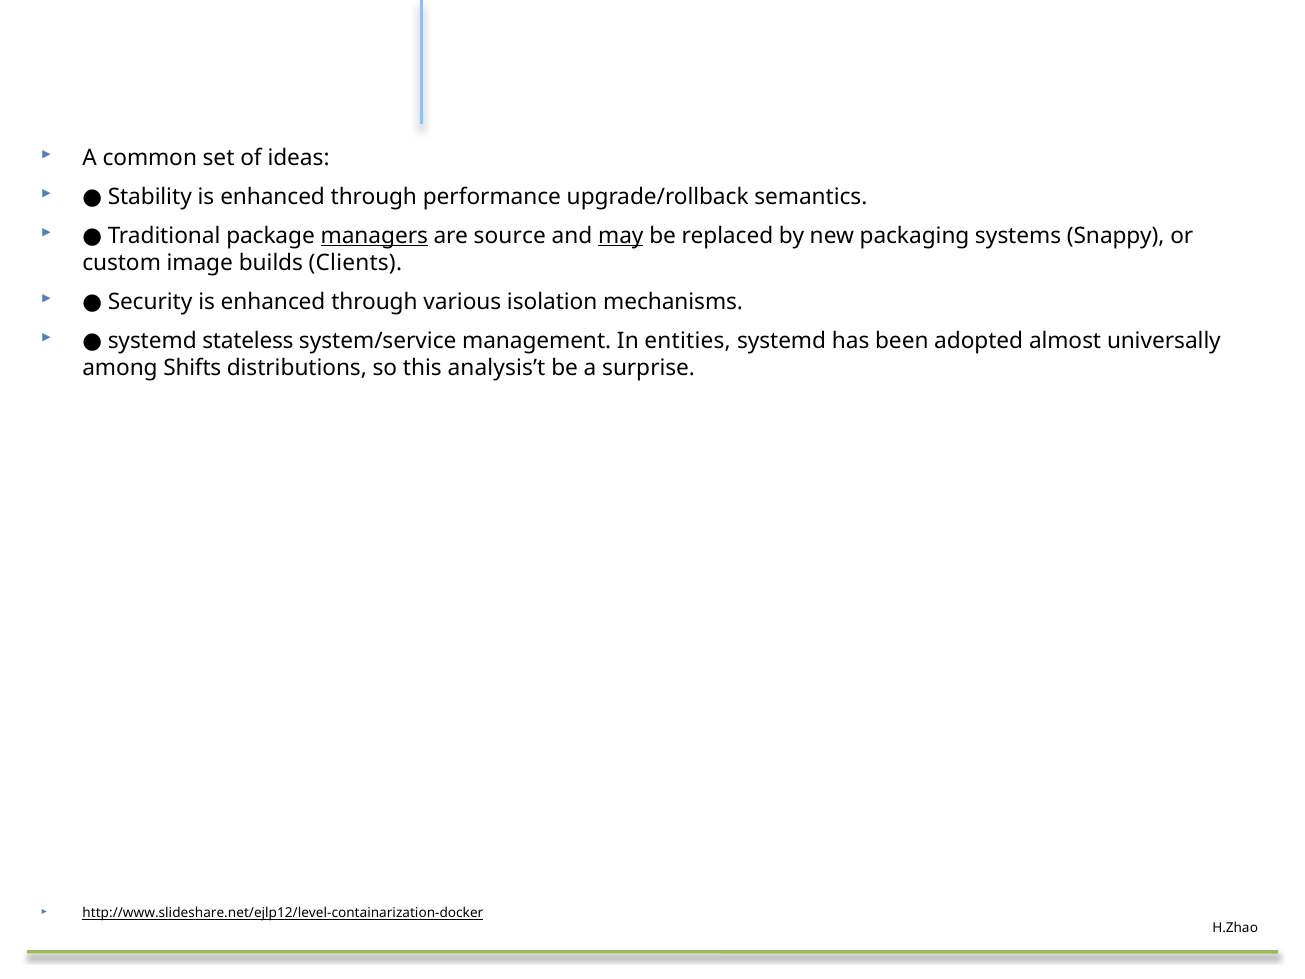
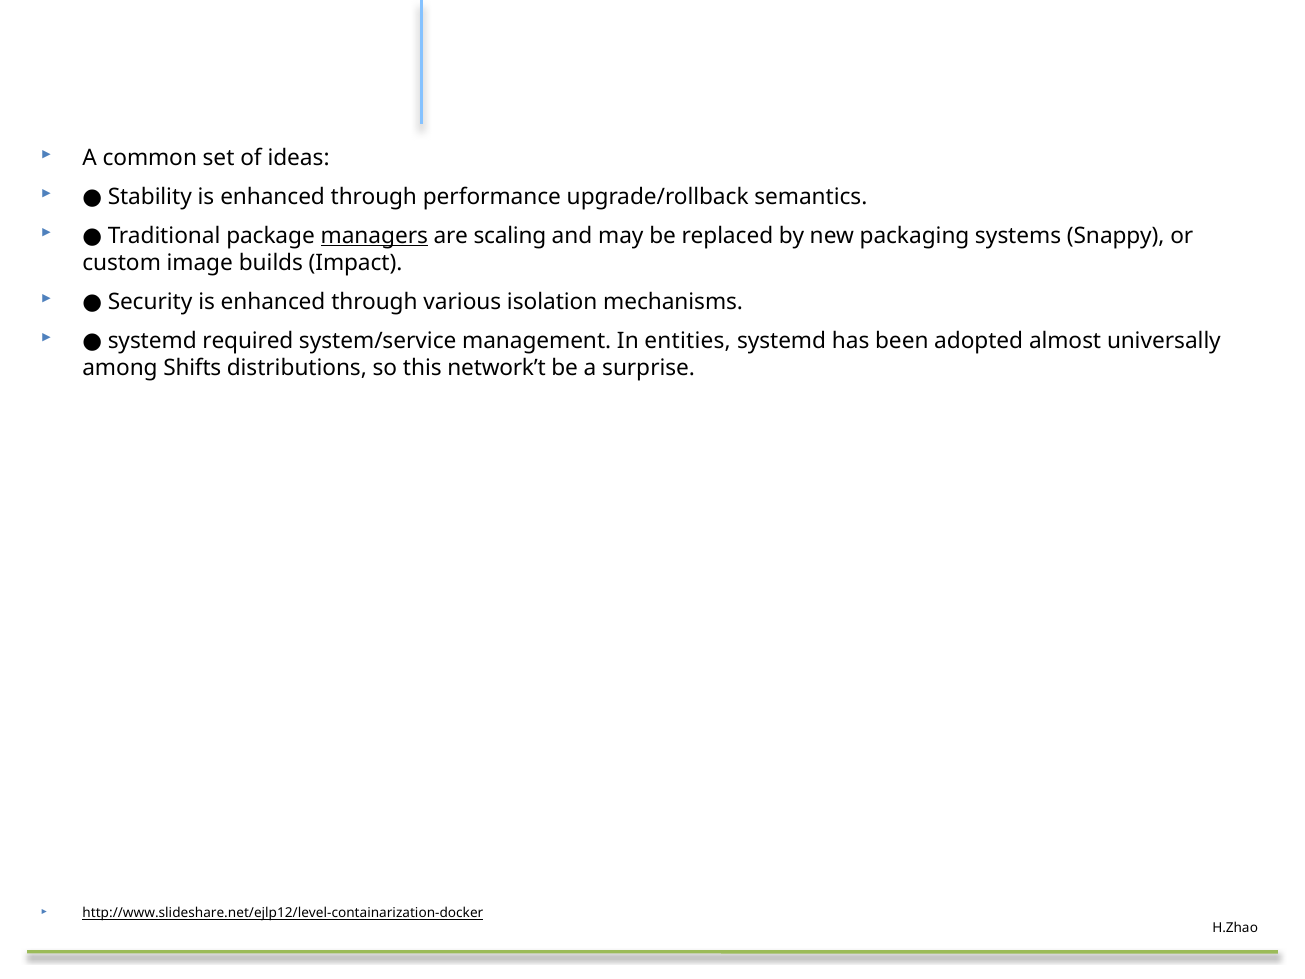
source: source -> scaling
may underline: present -> none
Clients: Clients -> Impact
stateless: stateless -> required
analysis’t: analysis’t -> network’t
